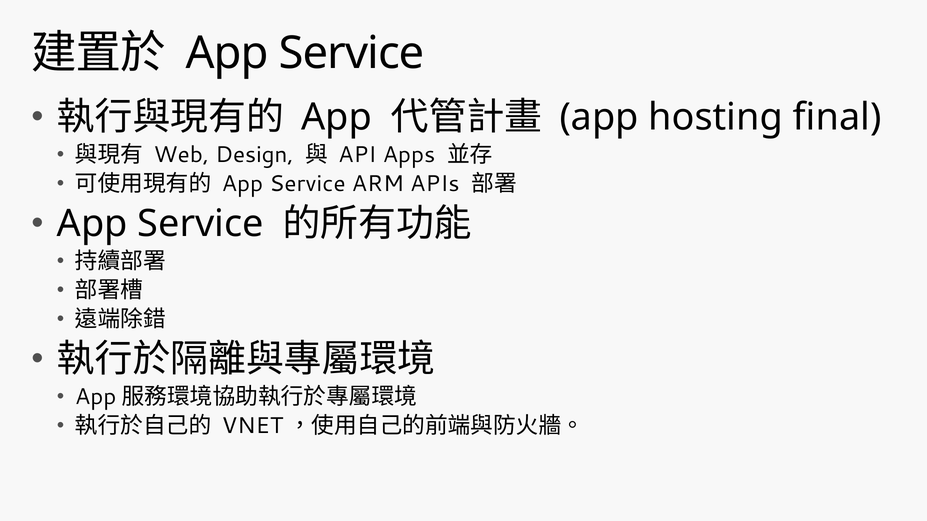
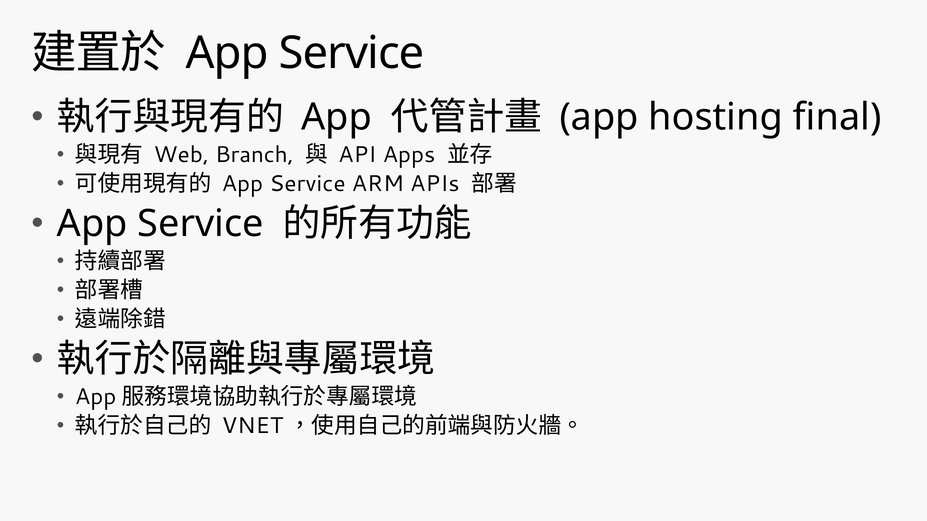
Design: Design -> Branch
